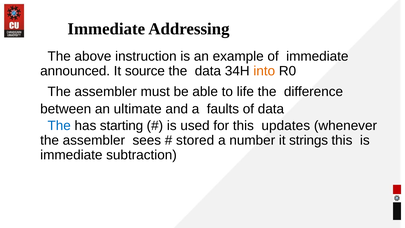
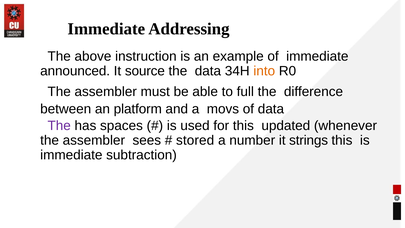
life: life -> full
ultimate: ultimate -> platform
faults: faults -> movs
The at (59, 126) colour: blue -> purple
starting: starting -> spaces
updates: updates -> updated
